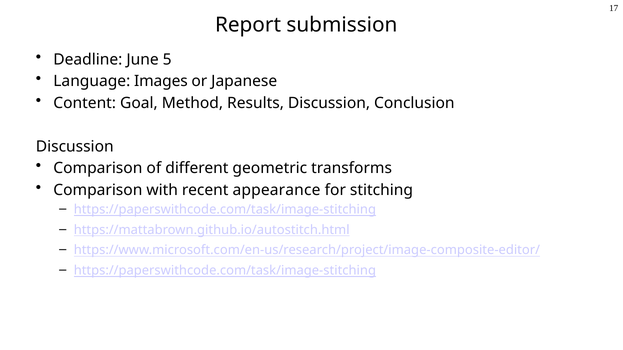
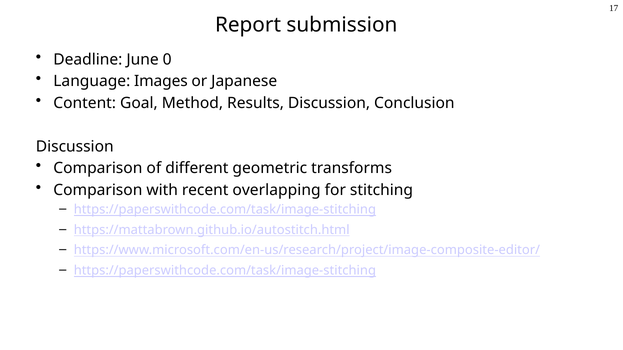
5: 5 -> 0
appearance: appearance -> overlapping
